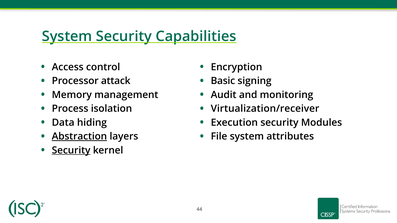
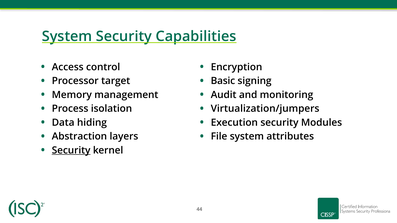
attack: attack -> target
Virtualization/receiver: Virtualization/receiver -> Virtualization/jumpers
Abstraction underline: present -> none
